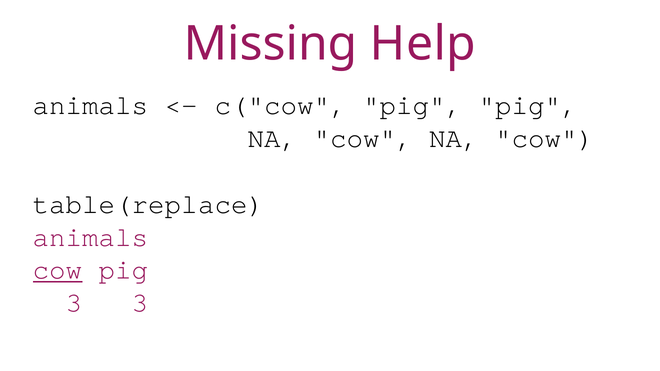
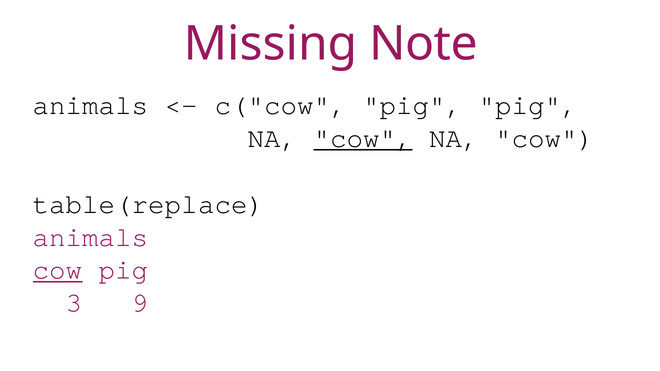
Help: Help -> Note
cow at (363, 138) underline: none -> present
3 3: 3 -> 9
